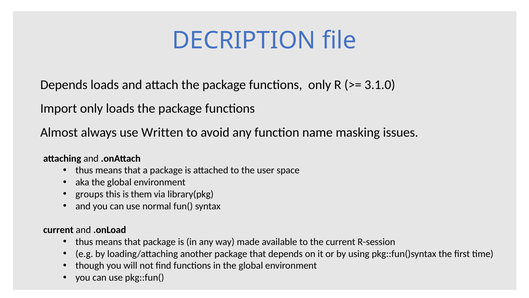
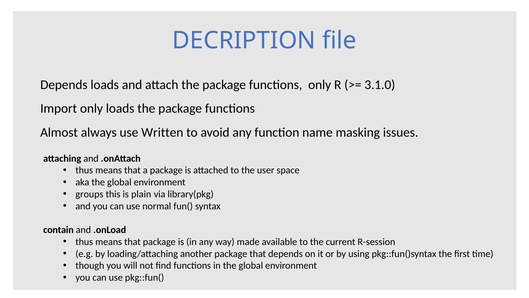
them: them -> plain
current at (58, 230): current -> contain
